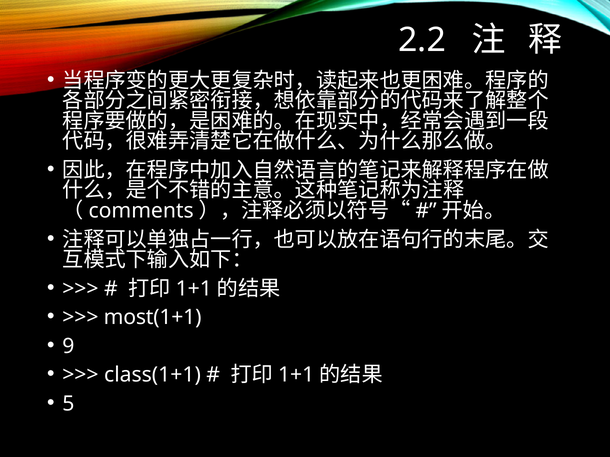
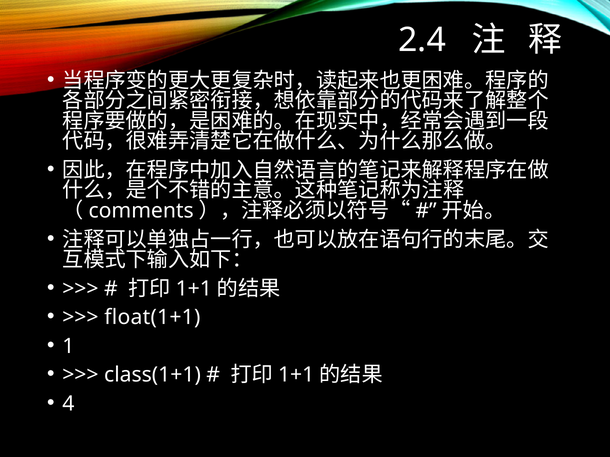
2.2: 2.2 -> 2.4
most(1+1: most(1+1 -> float(1+1
9: 9 -> 1
5: 5 -> 4
